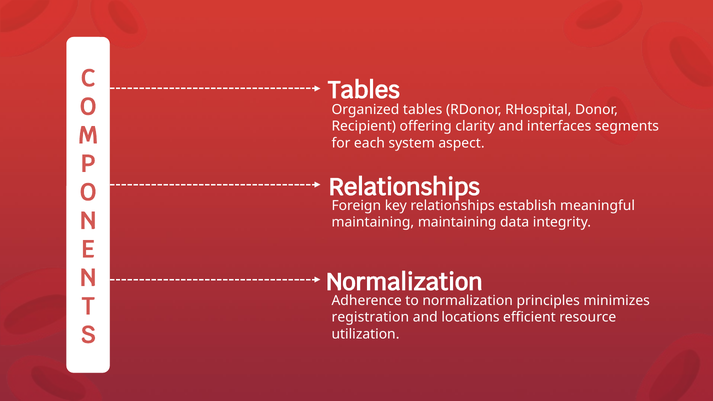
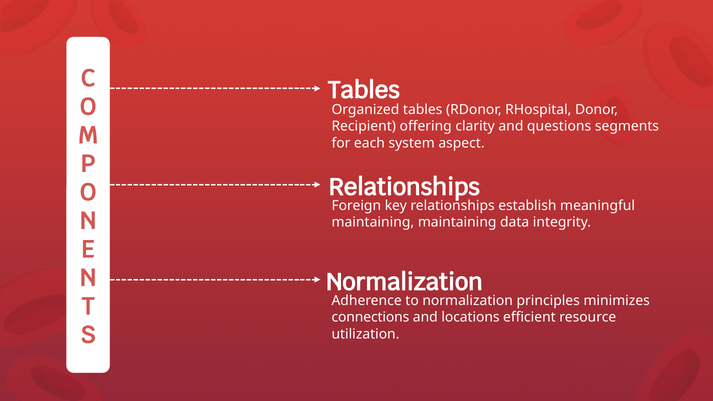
interfaces: interfaces -> questions
registration: registration -> connections
